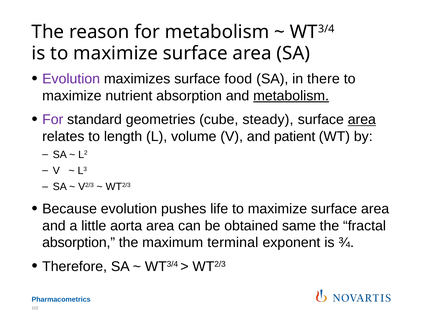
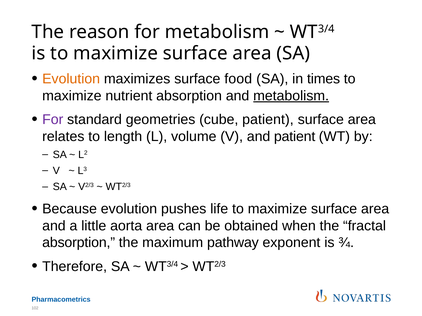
Evolution at (71, 79) colour: purple -> orange
there: there -> times
cube steady: steady -> patient
area at (362, 120) underline: present -> none
same: same -> when
terminal: terminal -> pathway
